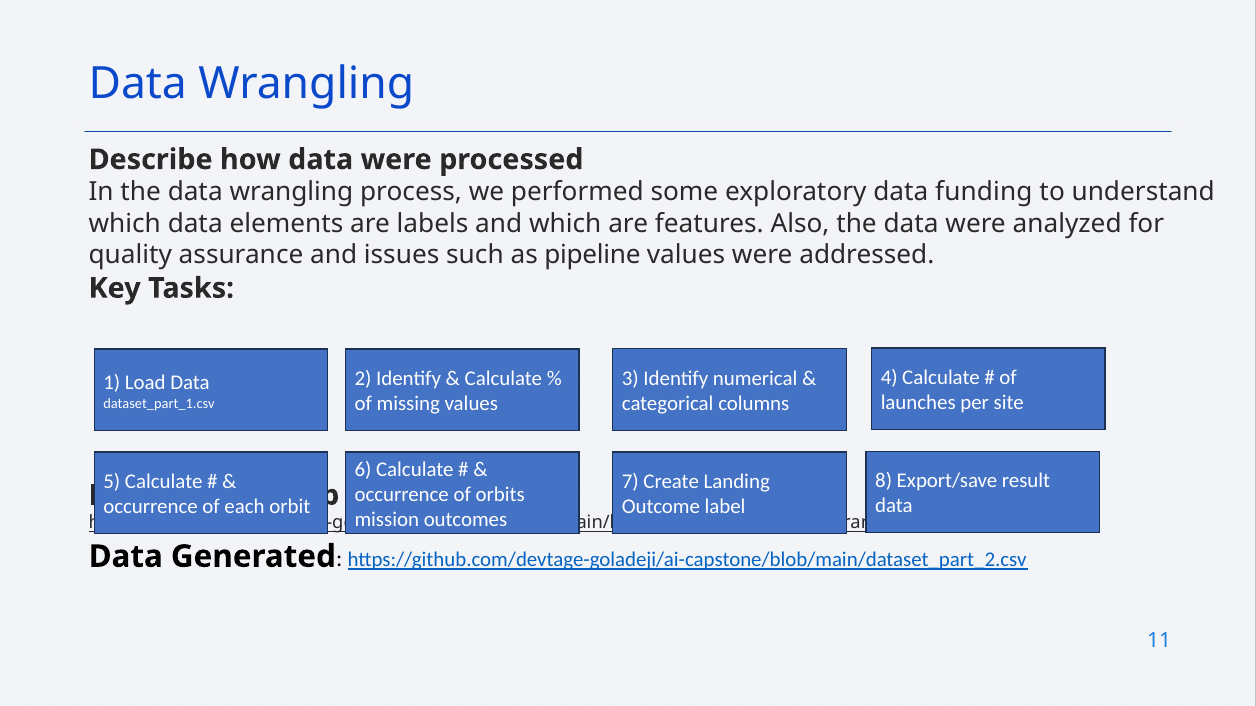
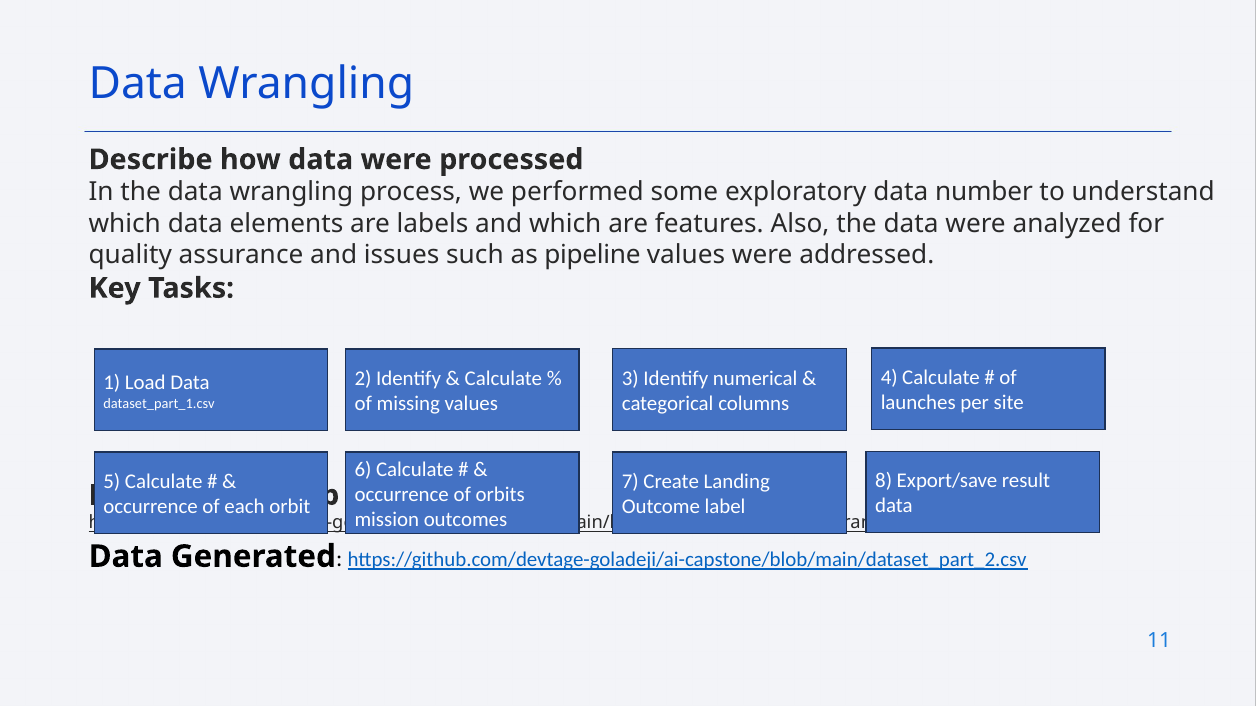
funding: funding -> number
